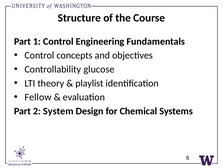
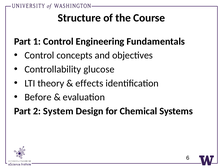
playlist: playlist -> effects
Fellow: Fellow -> Before
